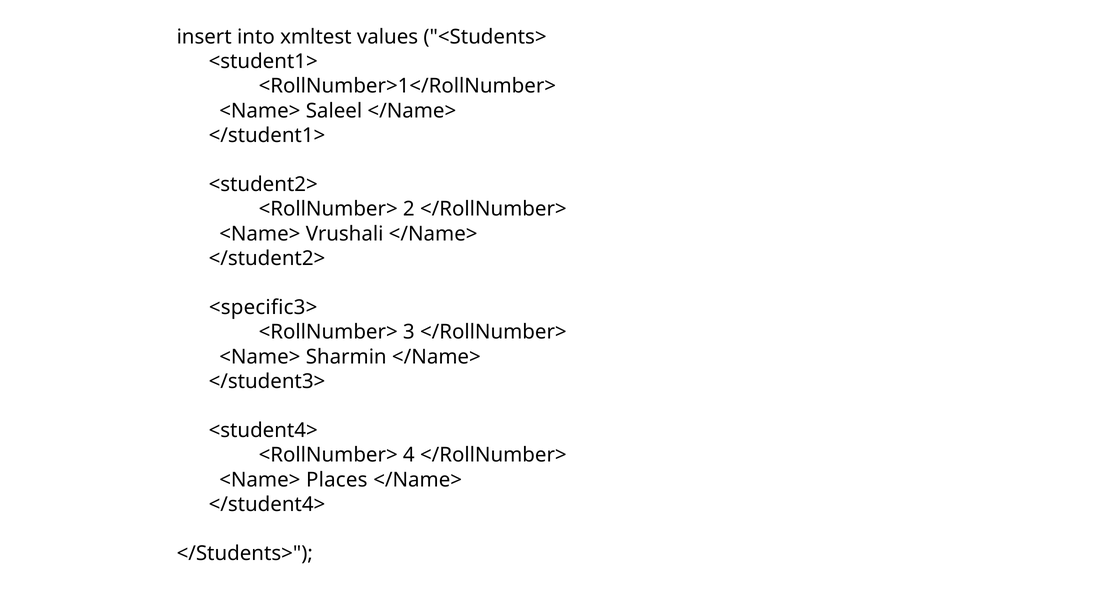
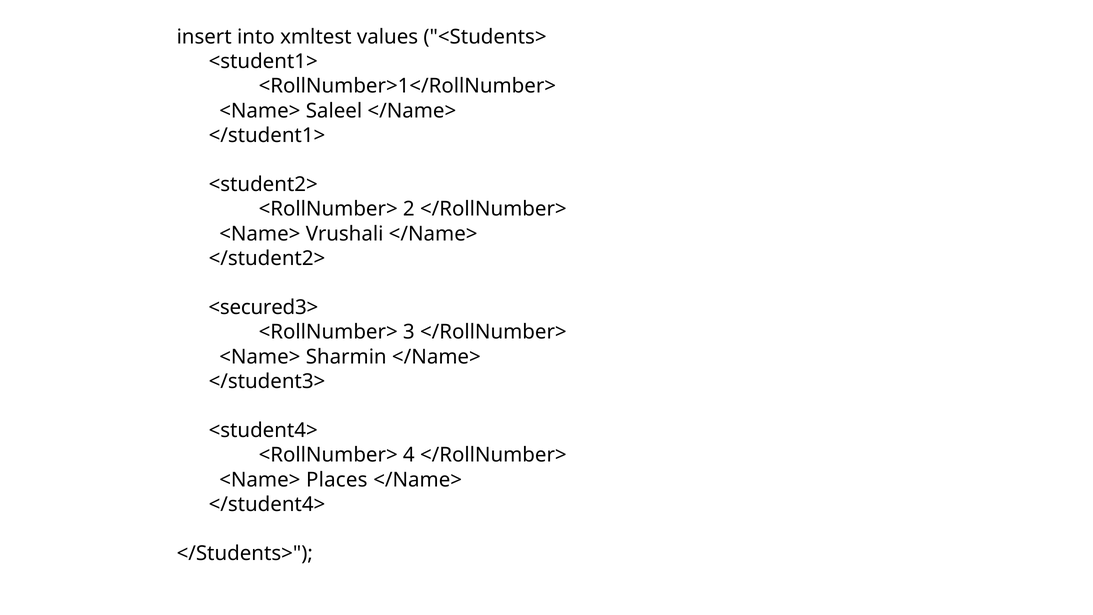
<specific3>: <specific3> -> <secured3>
